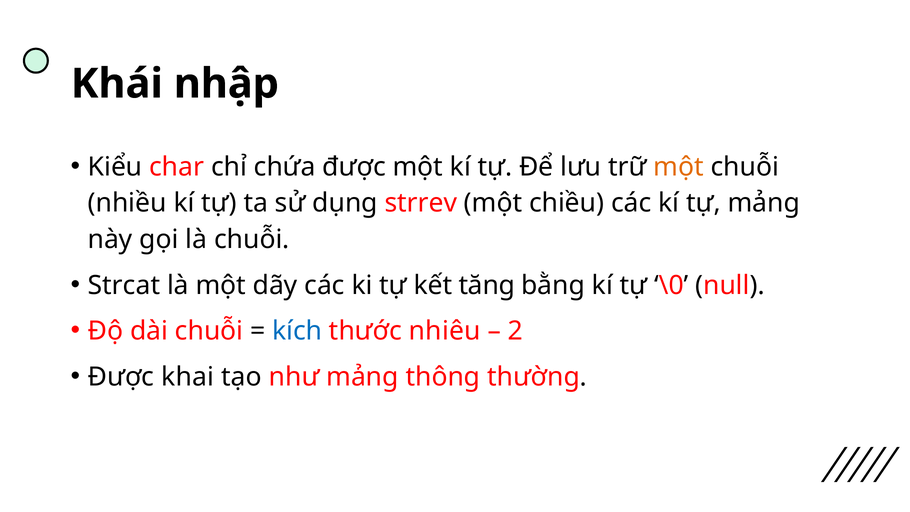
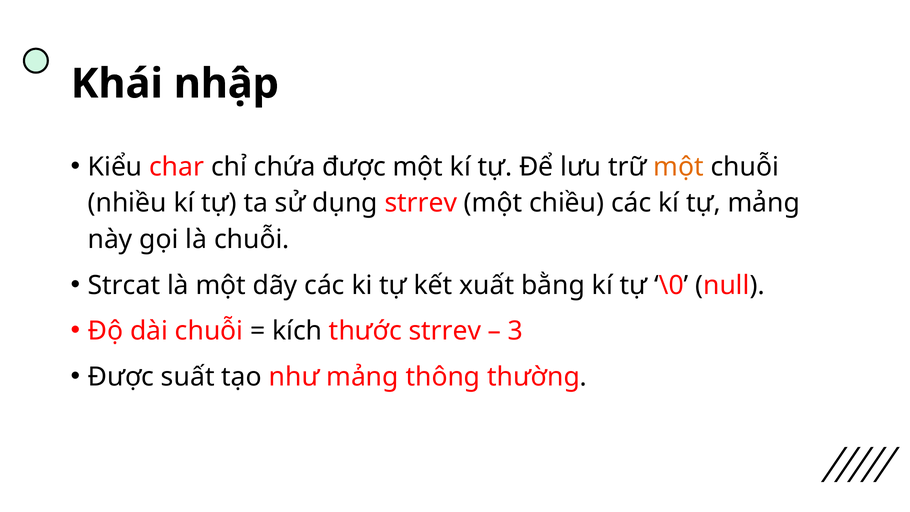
tăng: tăng -> xuất
kích colour: blue -> black
thước nhiêu: nhiêu -> strrev
2: 2 -> 3
khai: khai -> suất
